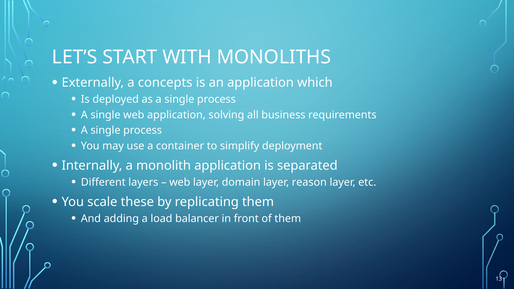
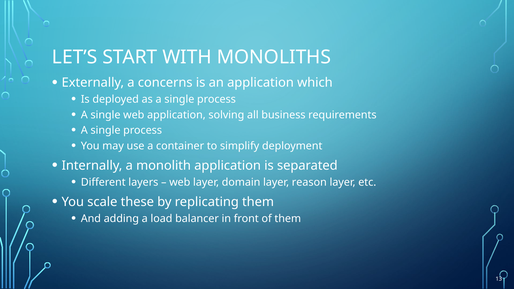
concepts: concepts -> concerns
